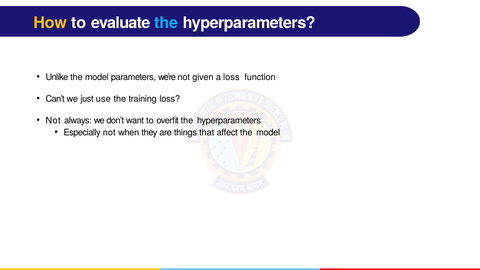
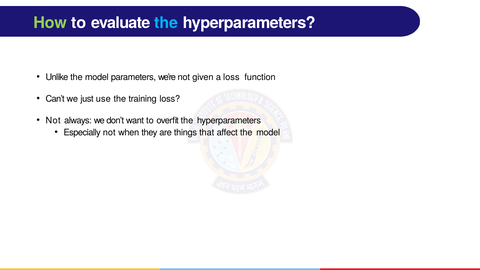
How colour: yellow -> light green
